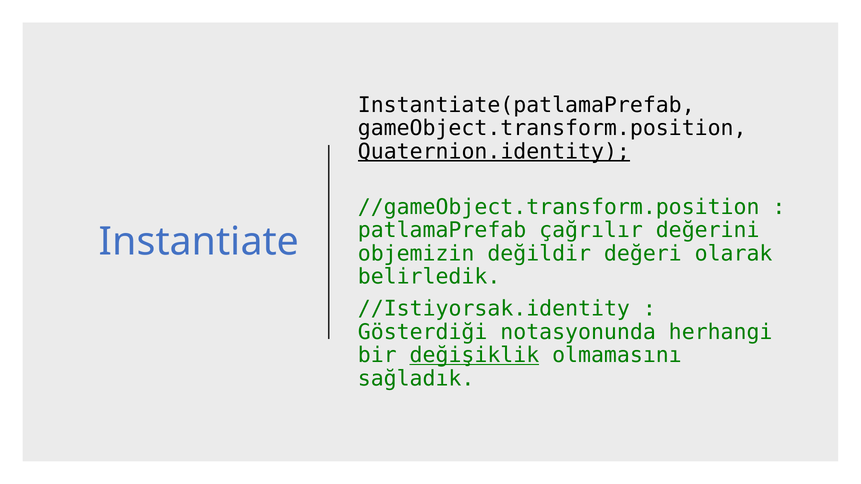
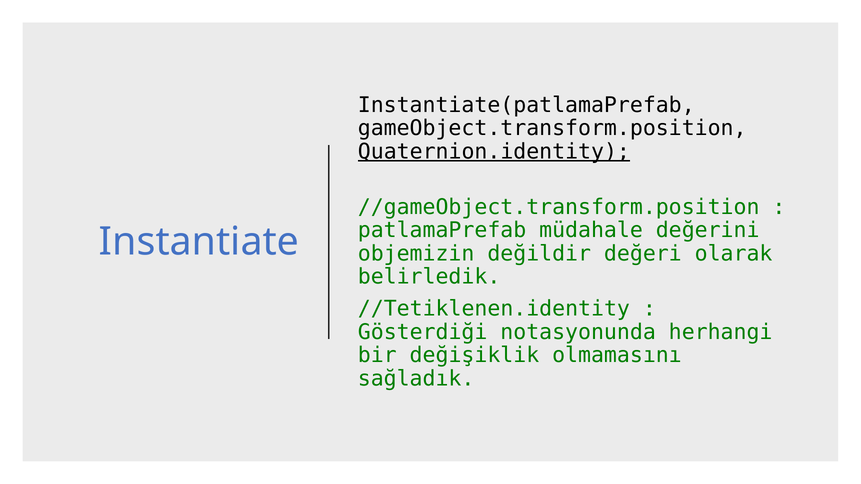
çağrılır: çağrılır -> müdahale
//Istiyorsak.identity: //Istiyorsak.identity -> //Tetiklenen.identity
değişiklik underline: present -> none
